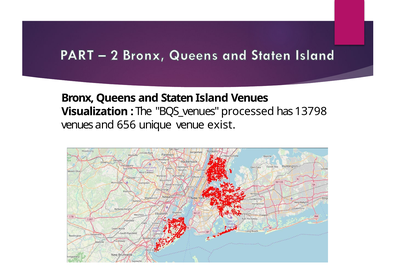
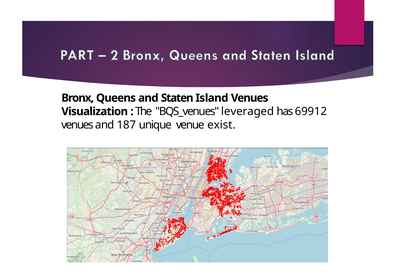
processed: processed -> leveraged
13798: 13798 -> 69912
656: 656 -> 187
